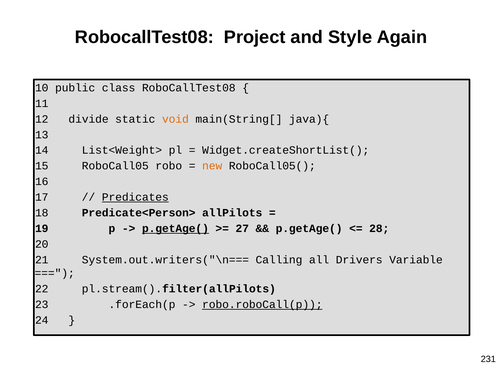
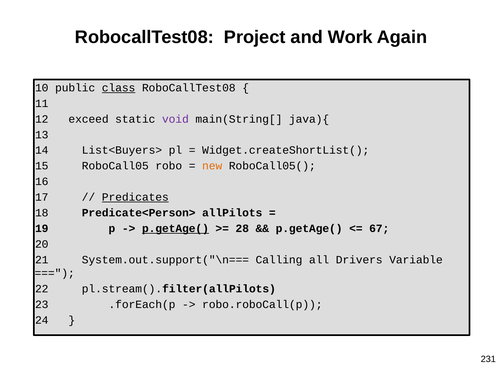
Style: Style -> Work
class underline: none -> present
divide: divide -> exceed
void colour: orange -> purple
List<Weight>: List<Weight> -> List<Buyers>
27: 27 -> 28
28: 28 -> 67
System.out.writers("\n===: System.out.writers("\n=== -> System.out.support("\n===
robo.roboCall(p underline: present -> none
